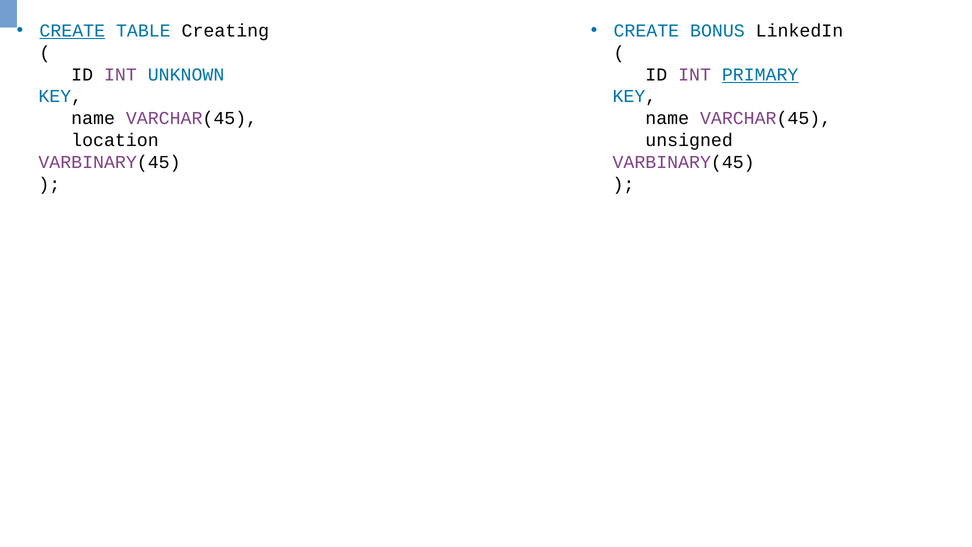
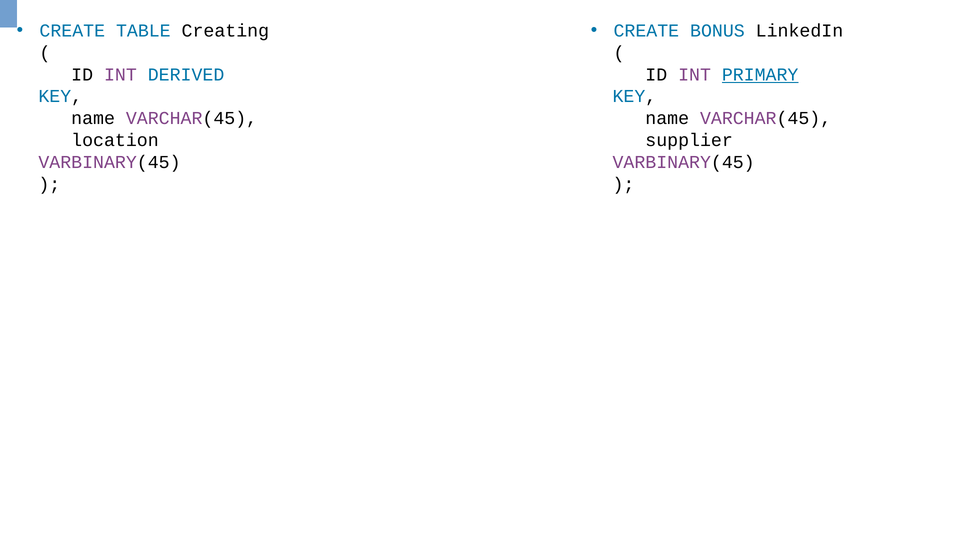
CREATE at (72, 31) underline: present -> none
UNKNOWN: UNKNOWN -> DERIVED
unsigned: unsigned -> supplier
